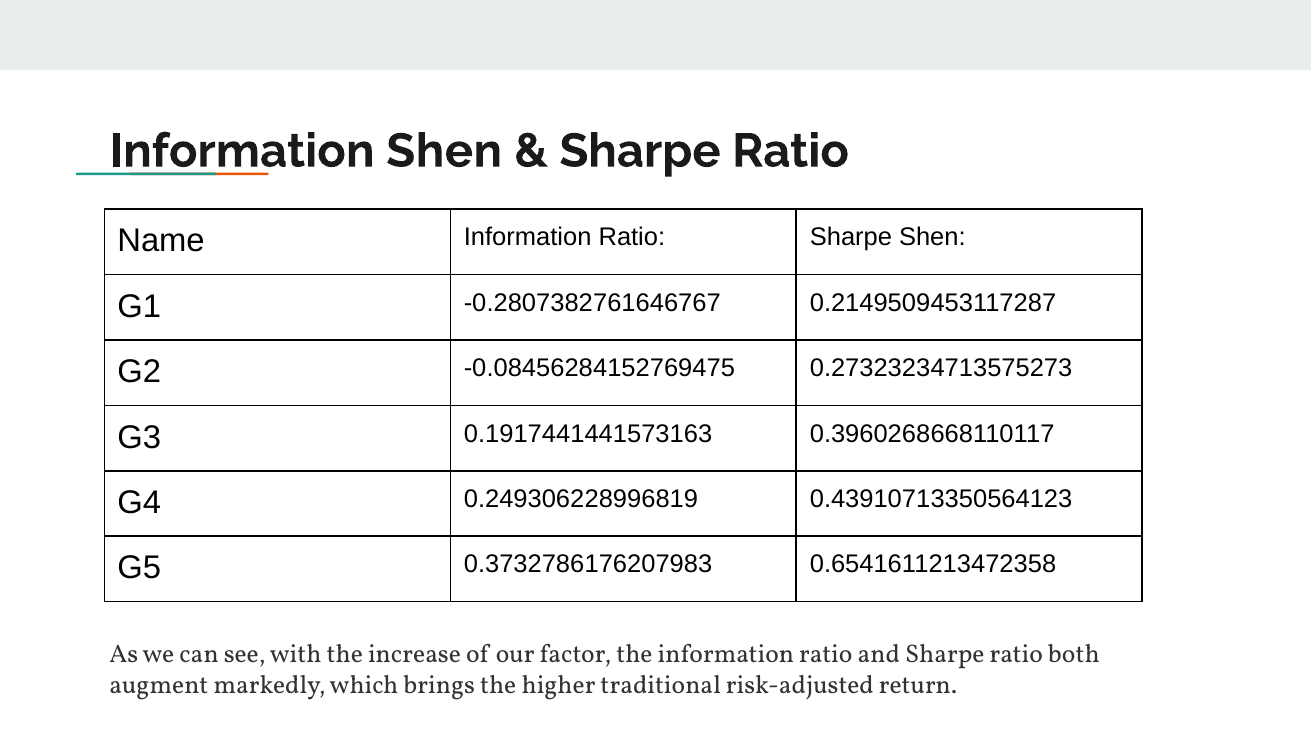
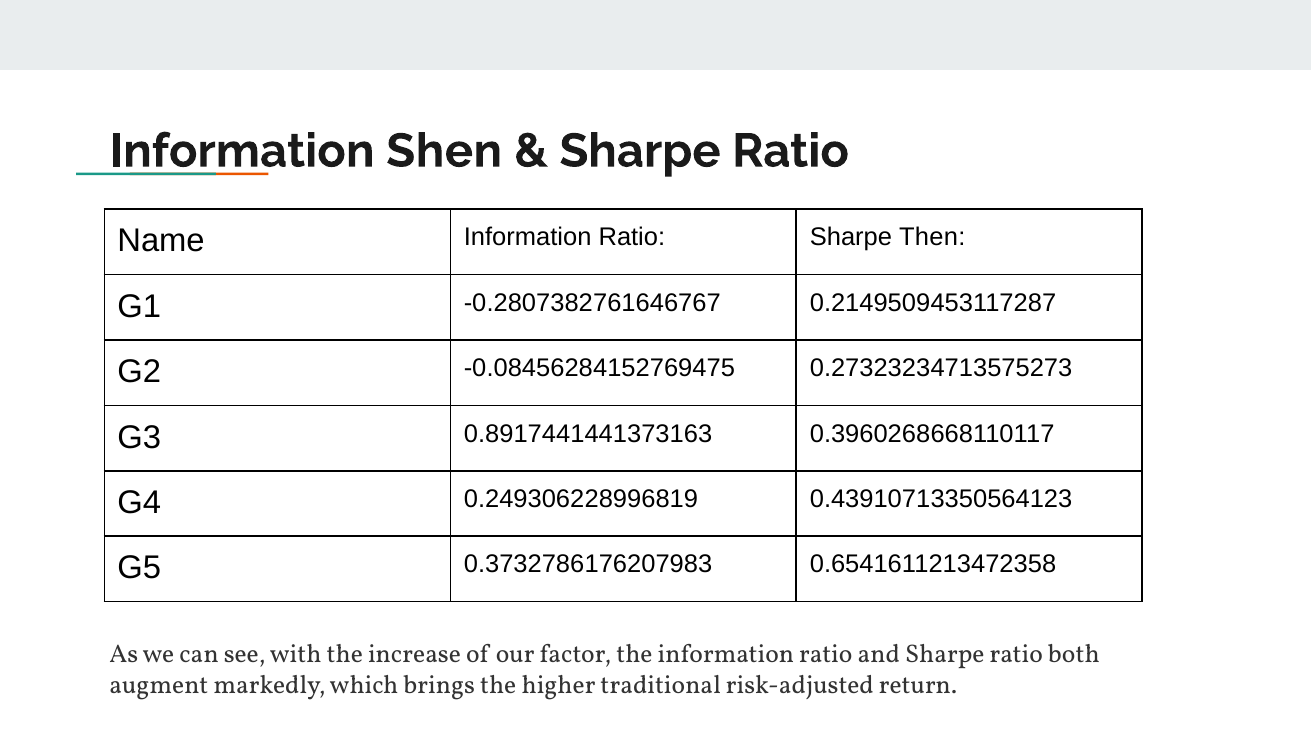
Sharpe Shen: Shen -> Then
0.1917441441573163: 0.1917441441573163 -> 0.8917441441373163
